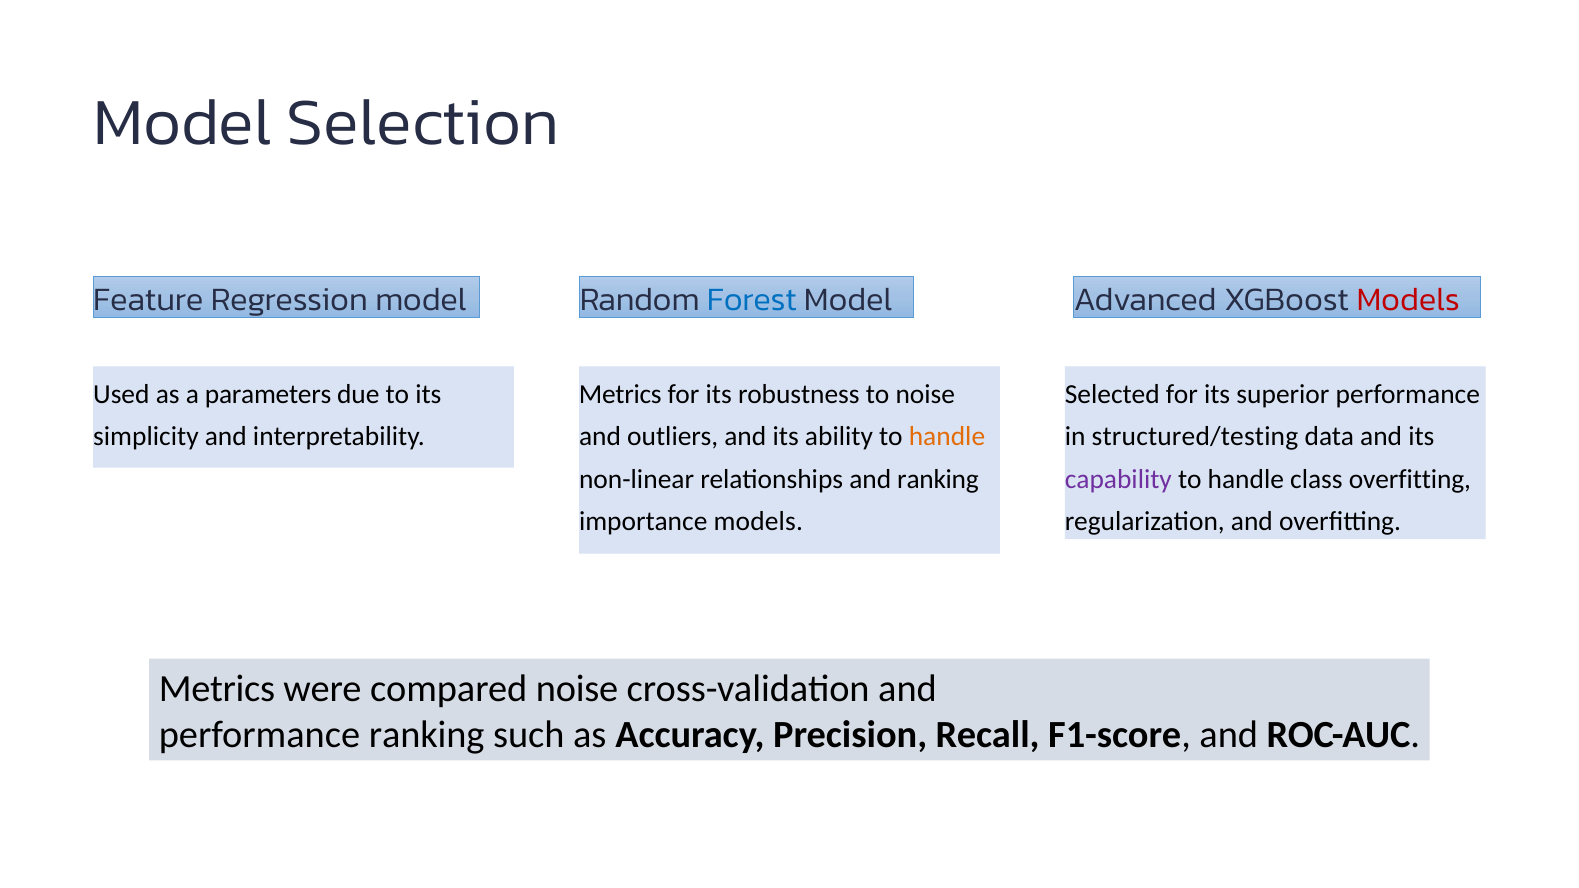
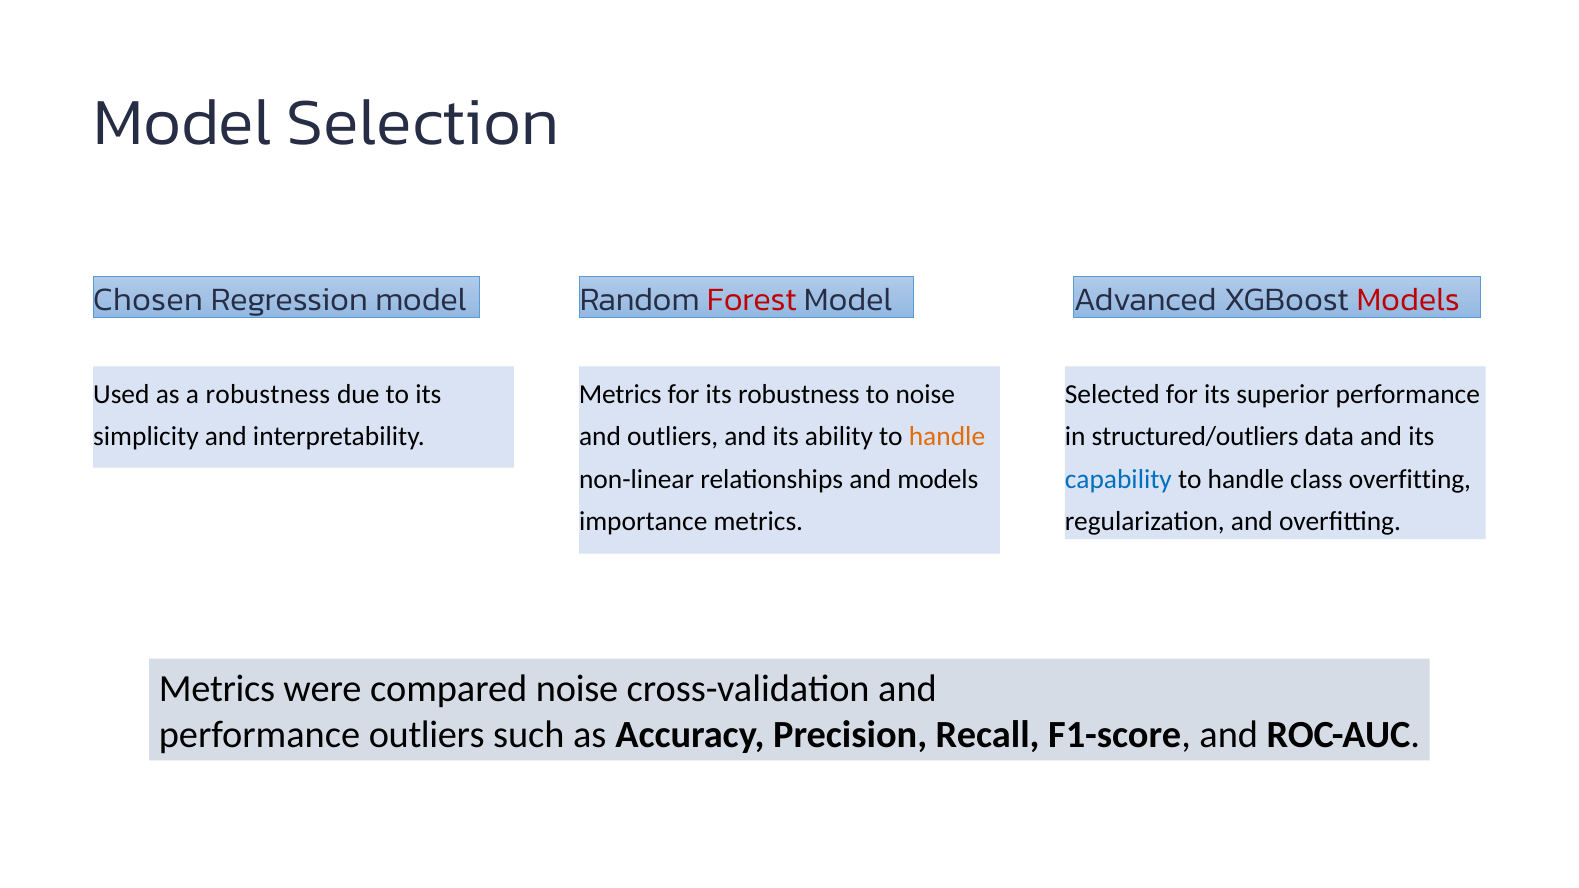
Forest colour: blue -> red
Feature: Feature -> Chosen
a parameters: parameters -> robustness
structured/testing: structured/testing -> structured/outliers
capability colour: purple -> blue
and ranking: ranking -> models
importance models: models -> metrics
performance ranking: ranking -> outliers
